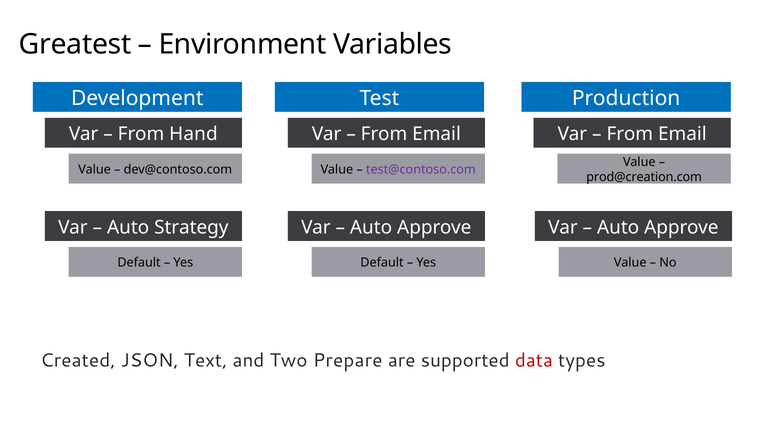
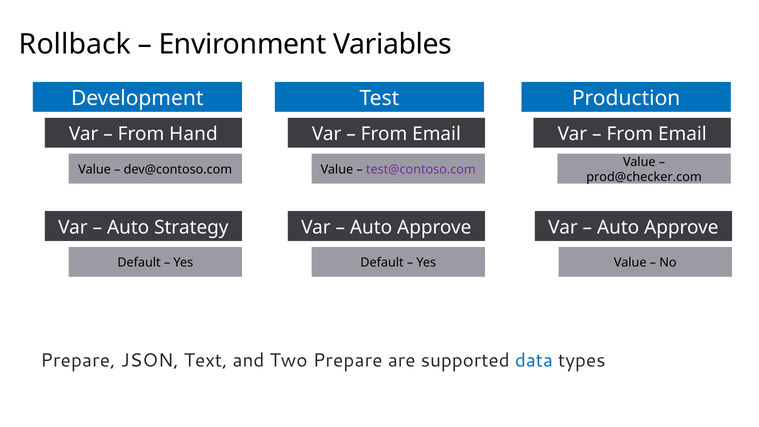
Greatest: Greatest -> Rollback
prod@creation.com: prod@creation.com -> prod@checker.com
Created at (78, 360): Created -> Prepare
data colour: red -> blue
